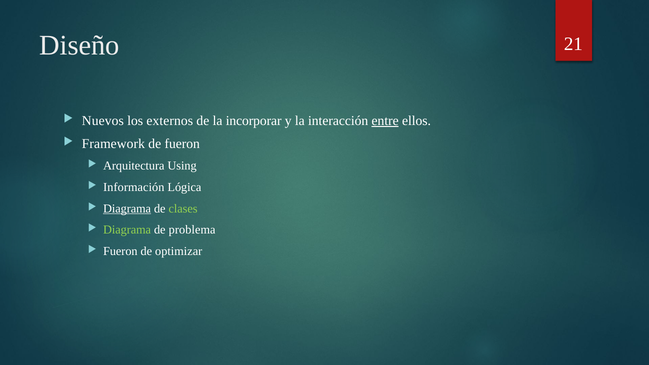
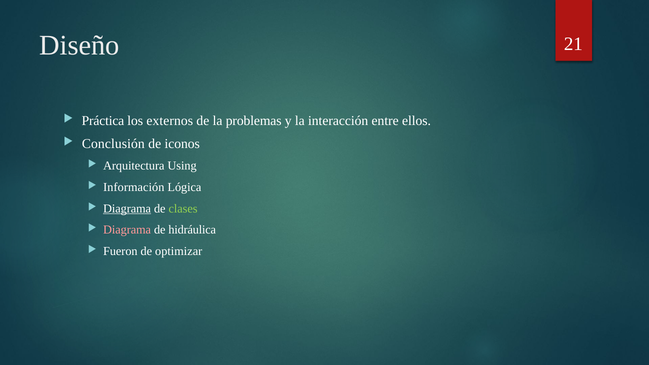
Nuevos: Nuevos -> Práctica
incorporar: incorporar -> problemas
entre underline: present -> none
Framework: Framework -> Conclusión
de fueron: fueron -> iconos
Diagrama at (127, 230) colour: light green -> pink
problema: problema -> hidráulica
